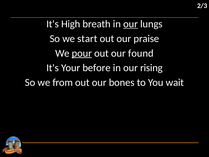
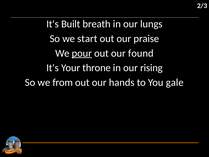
High: High -> Built
our at (131, 24) underline: present -> none
before: before -> throne
bones: bones -> hands
wait: wait -> gale
